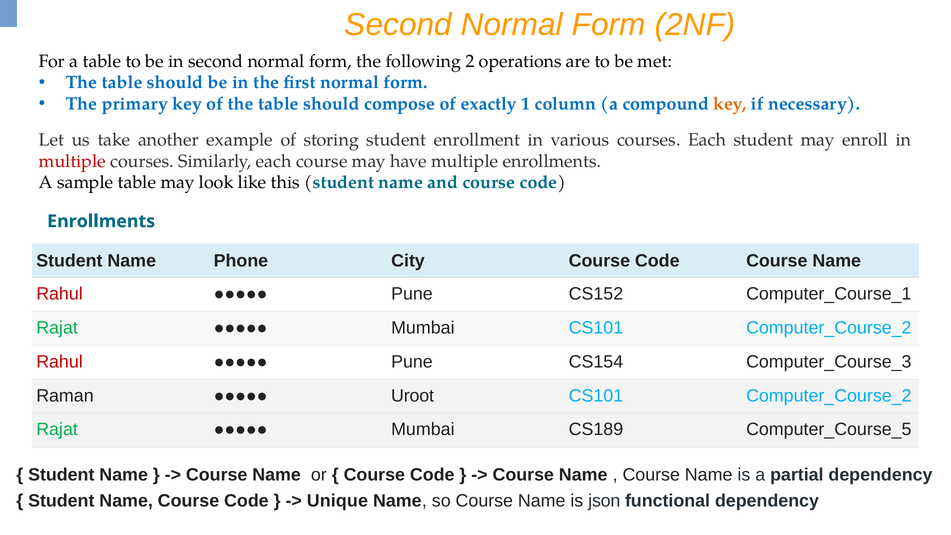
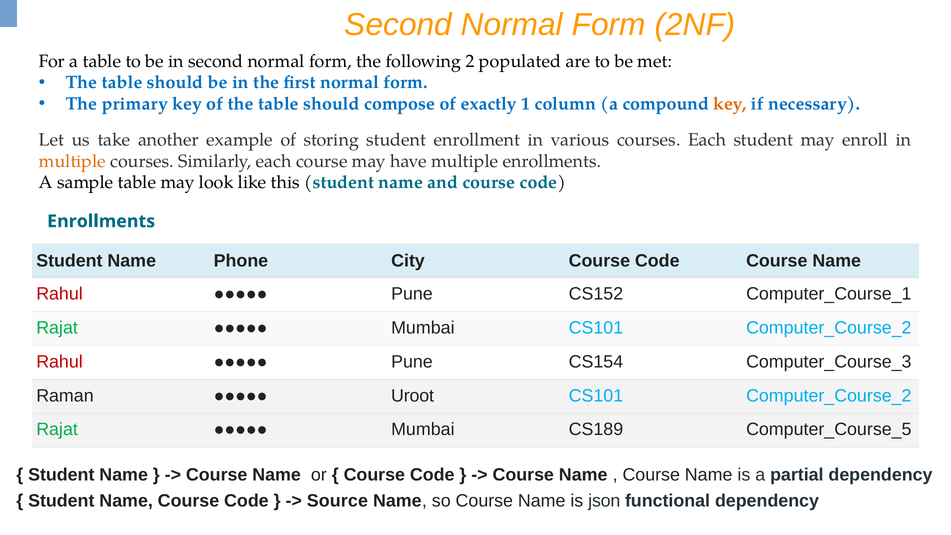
operations: operations -> populated
multiple at (72, 161) colour: red -> orange
Unique: Unique -> Source
